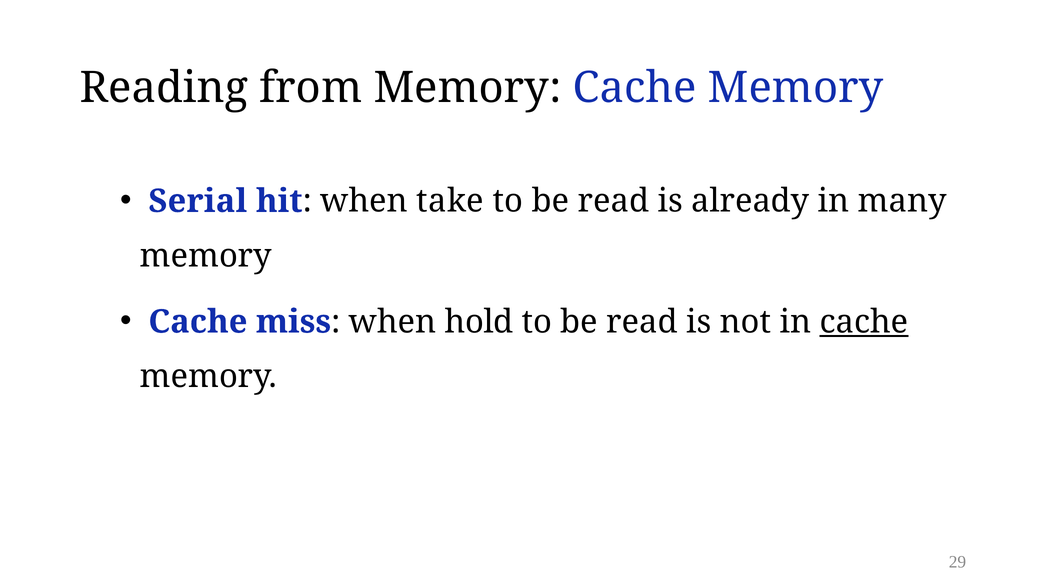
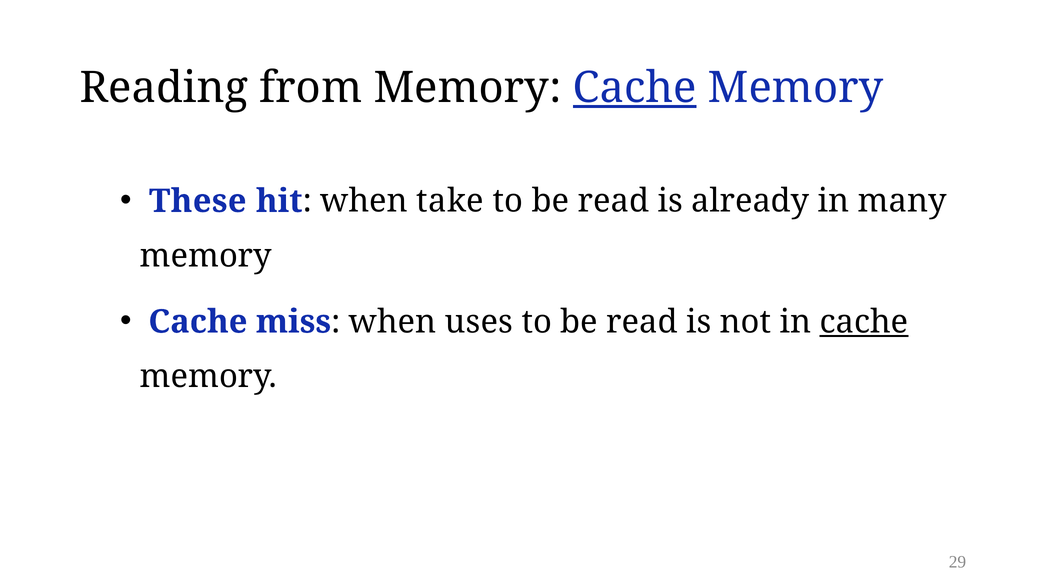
Cache at (635, 88) underline: none -> present
Serial: Serial -> These
hold: hold -> uses
